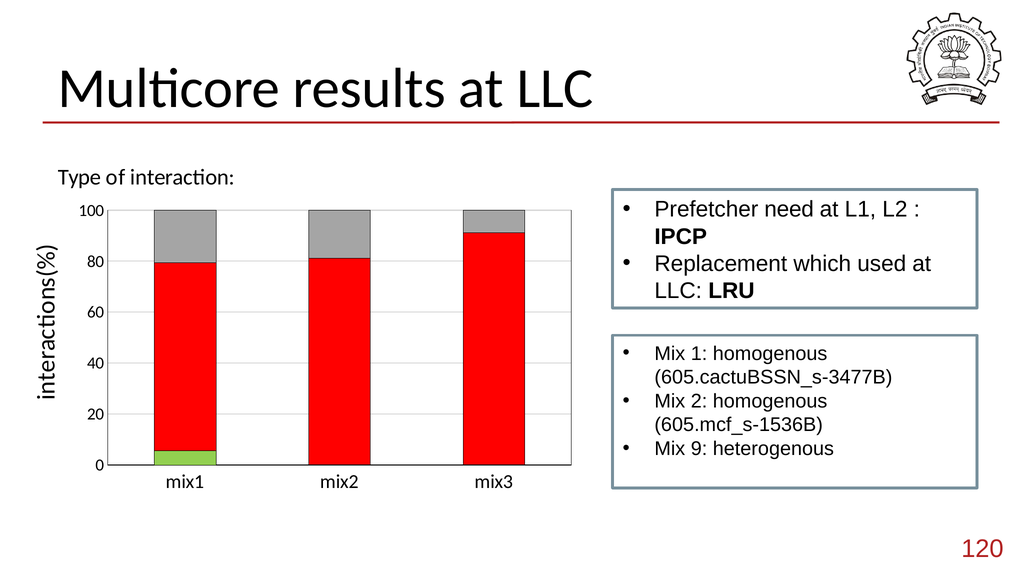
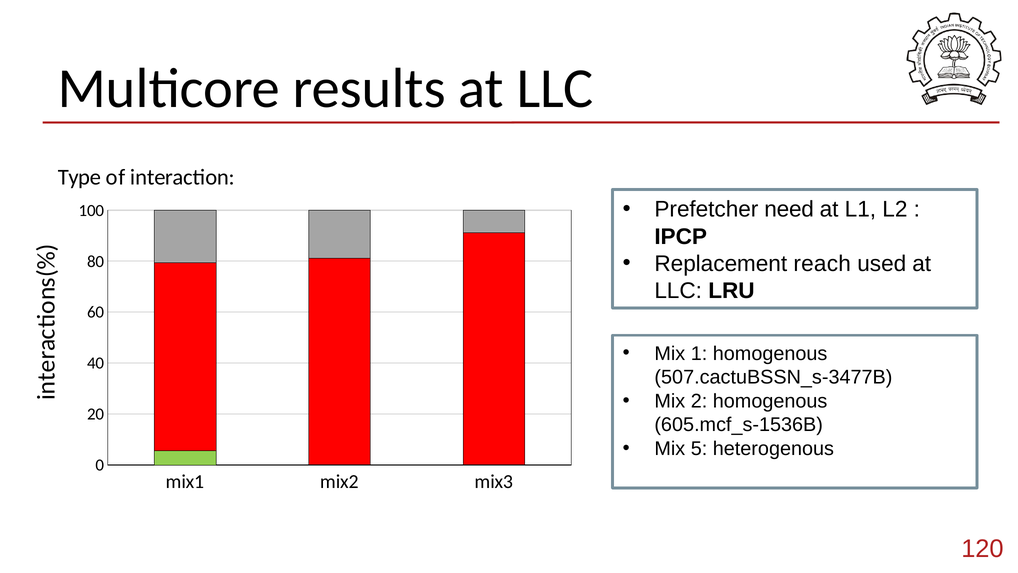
which: which -> reach
605.cactuBSSN_s-3477B: 605.cactuBSSN_s-3477B -> 507.cactuBSSN_s-3477B
9: 9 -> 5
